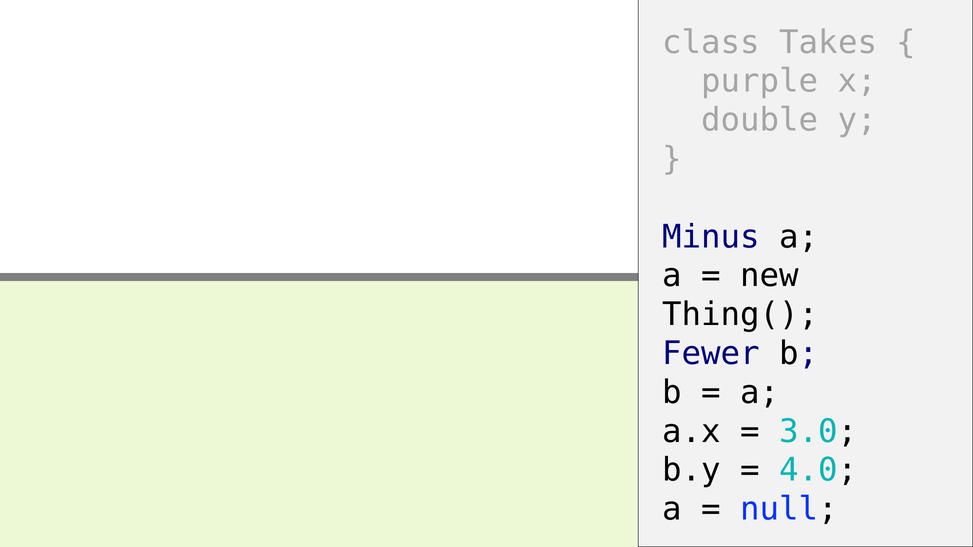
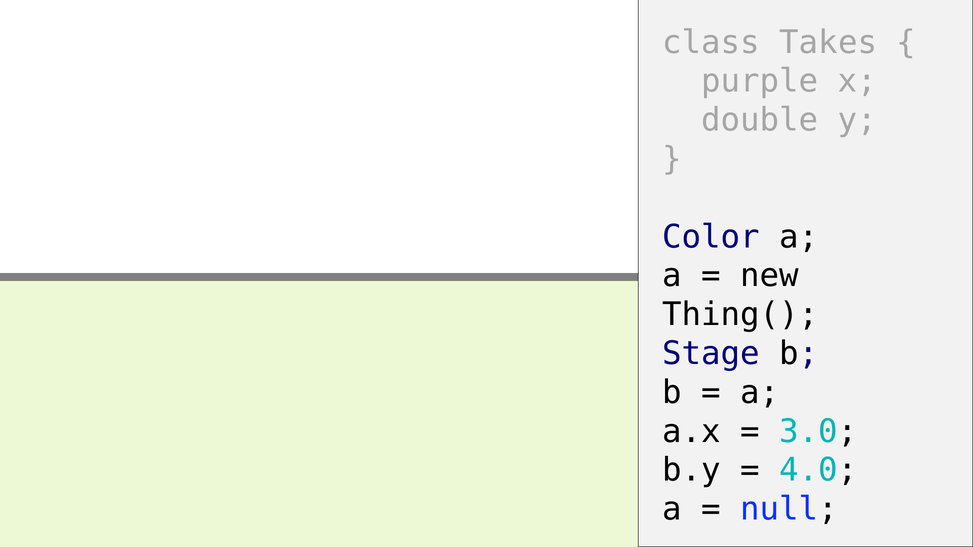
Minus: Minus -> Color
Fewer: Fewer -> Stage
